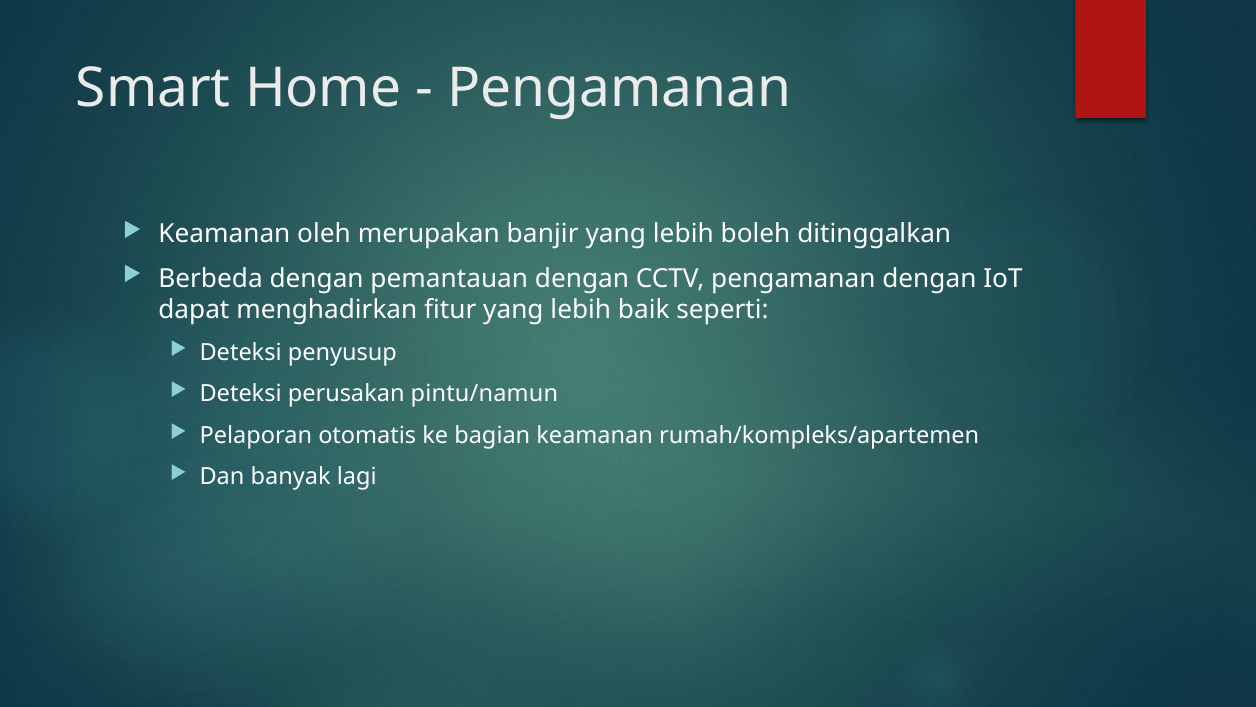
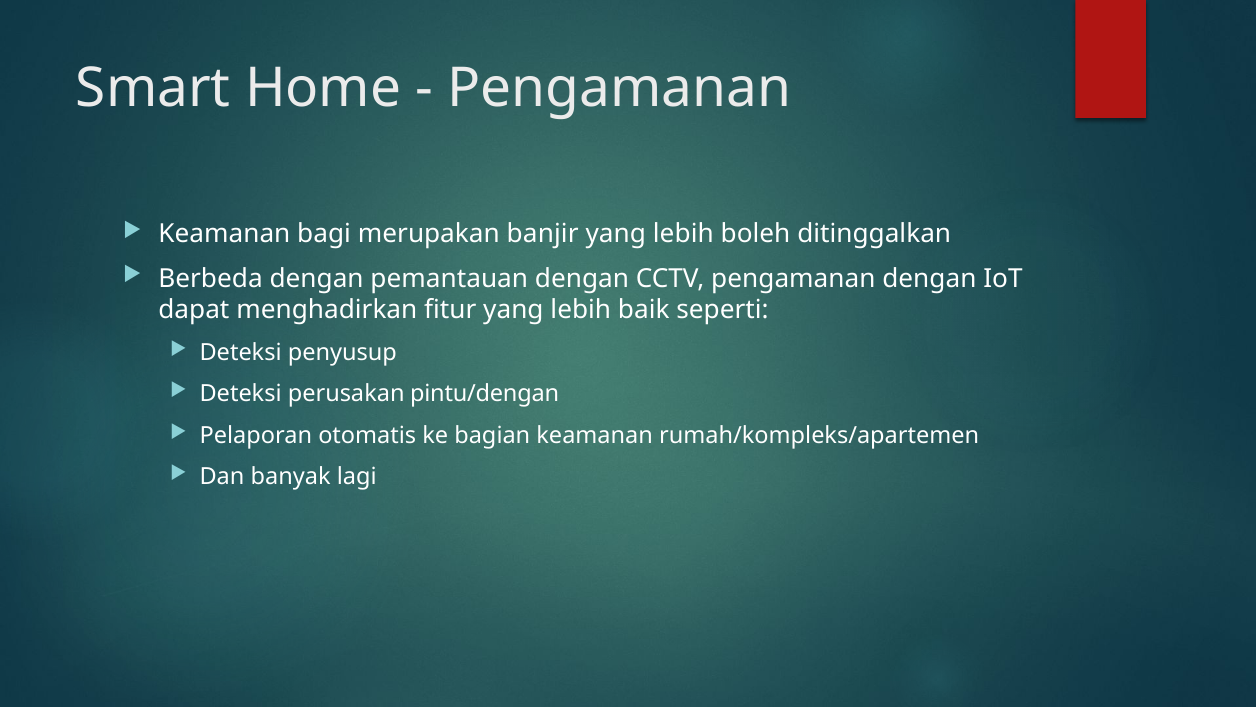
oleh: oleh -> bagi
pintu/namun: pintu/namun -> pintu/dengan
